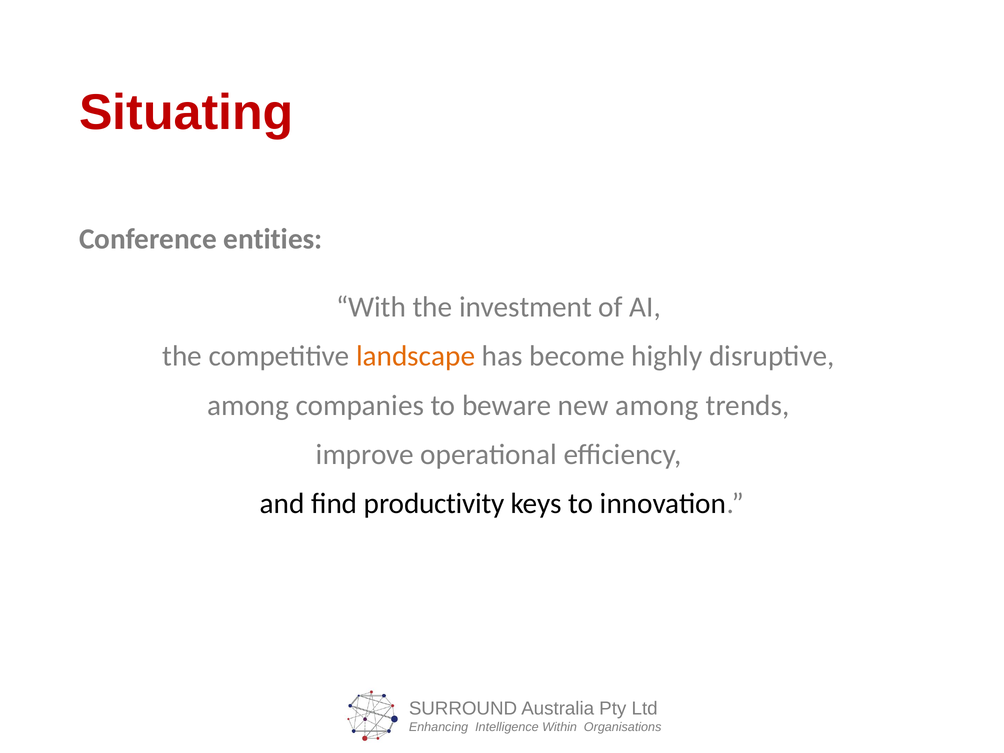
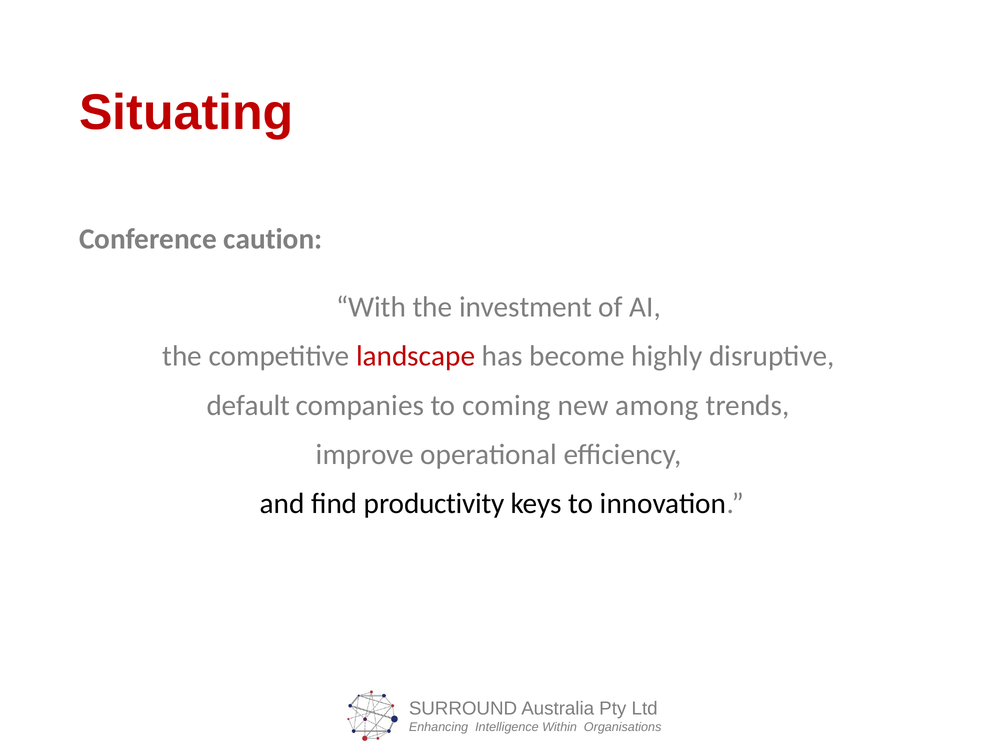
entities: entities -> caution
landscape colour: orange -> red
among at (248, 405): among -> default
beware: beware -> coming
